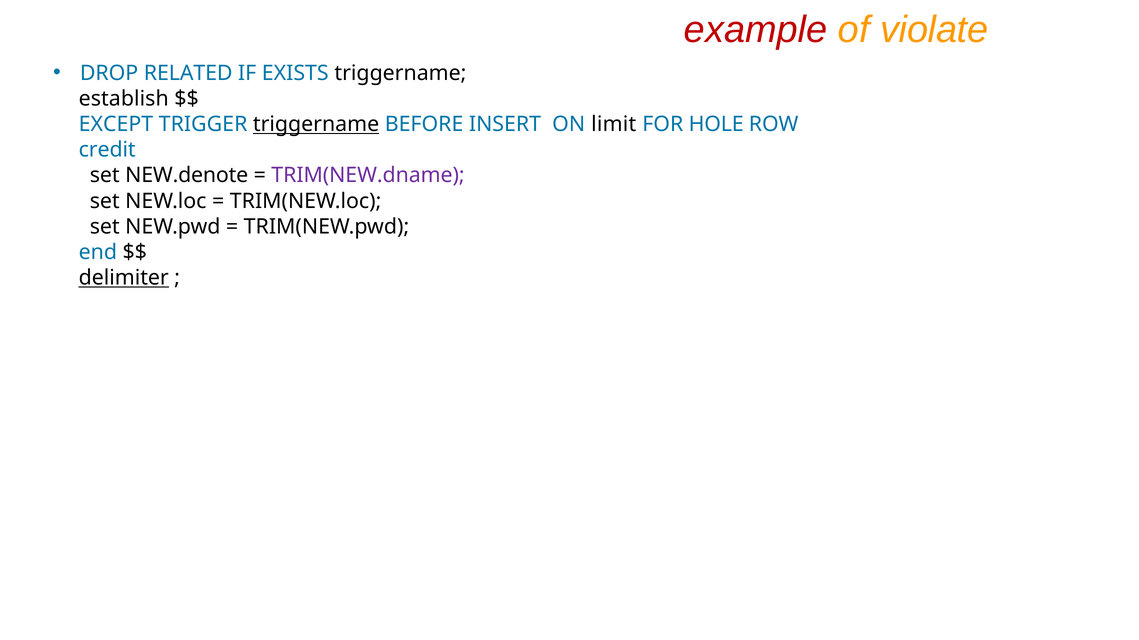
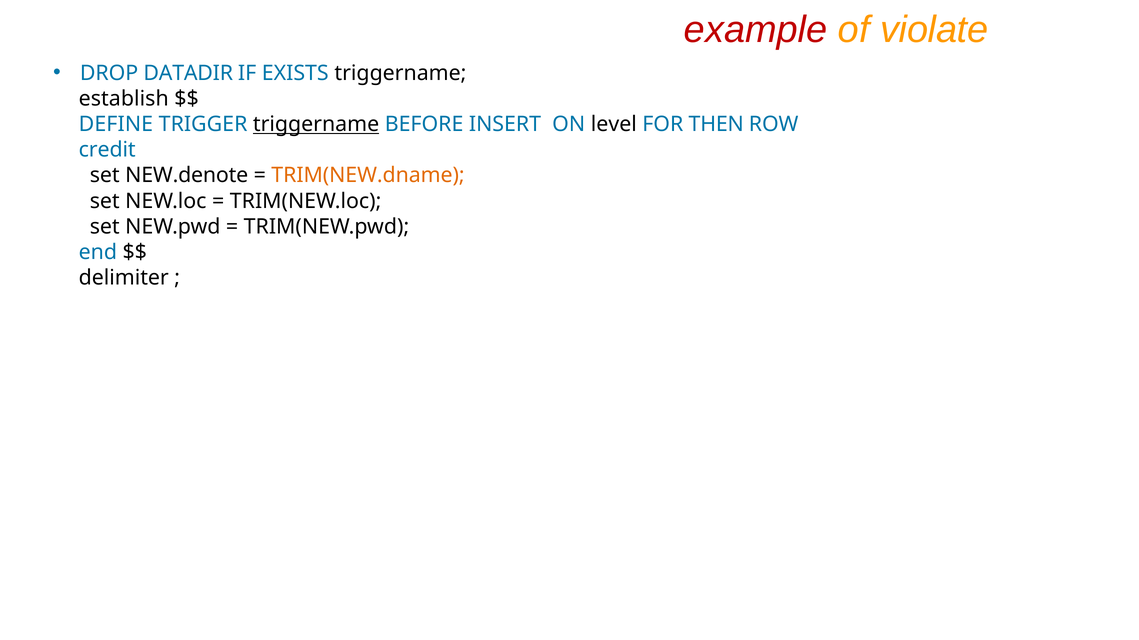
RELATED: RELATED -> DATADIR
EXCEPT: EXCEPT -> DEFINE
limit: limit -> level
HOLE: HOLE -> THEN
TRIM(NEW.dname colour: purple -> orange
delimiter underline: present -> none
